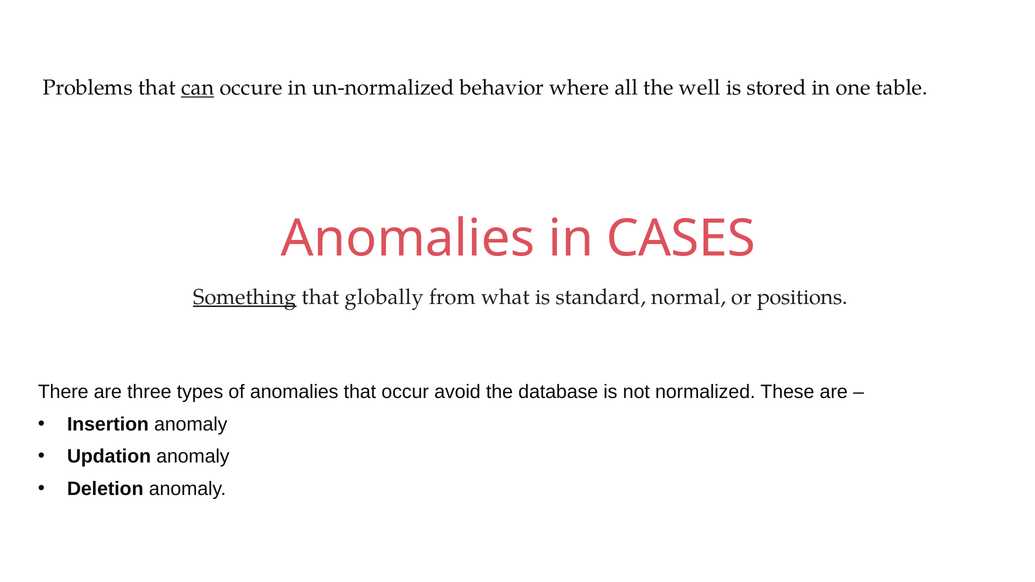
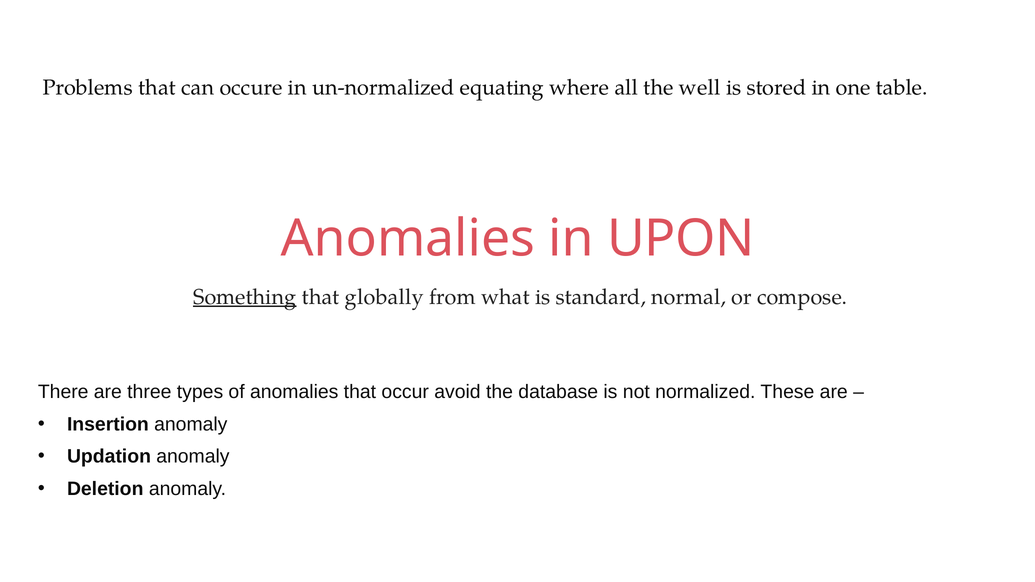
can underline: present -> none
behavior: behavior -> equating
CASES: CASES -> UPON
positions: positions -> compose
